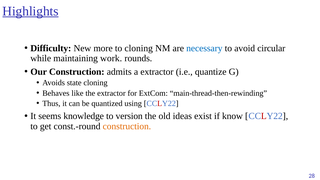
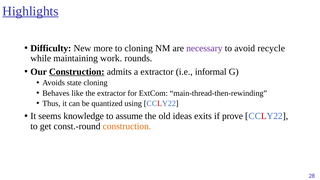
necessary colour: blue -> purple
circular: circular -> recycle
Construction at (77, 72) underline: none -> present
quantize: quantize -> informal
version: version -> assume
exist: exist -> exits
know: know -> prove
